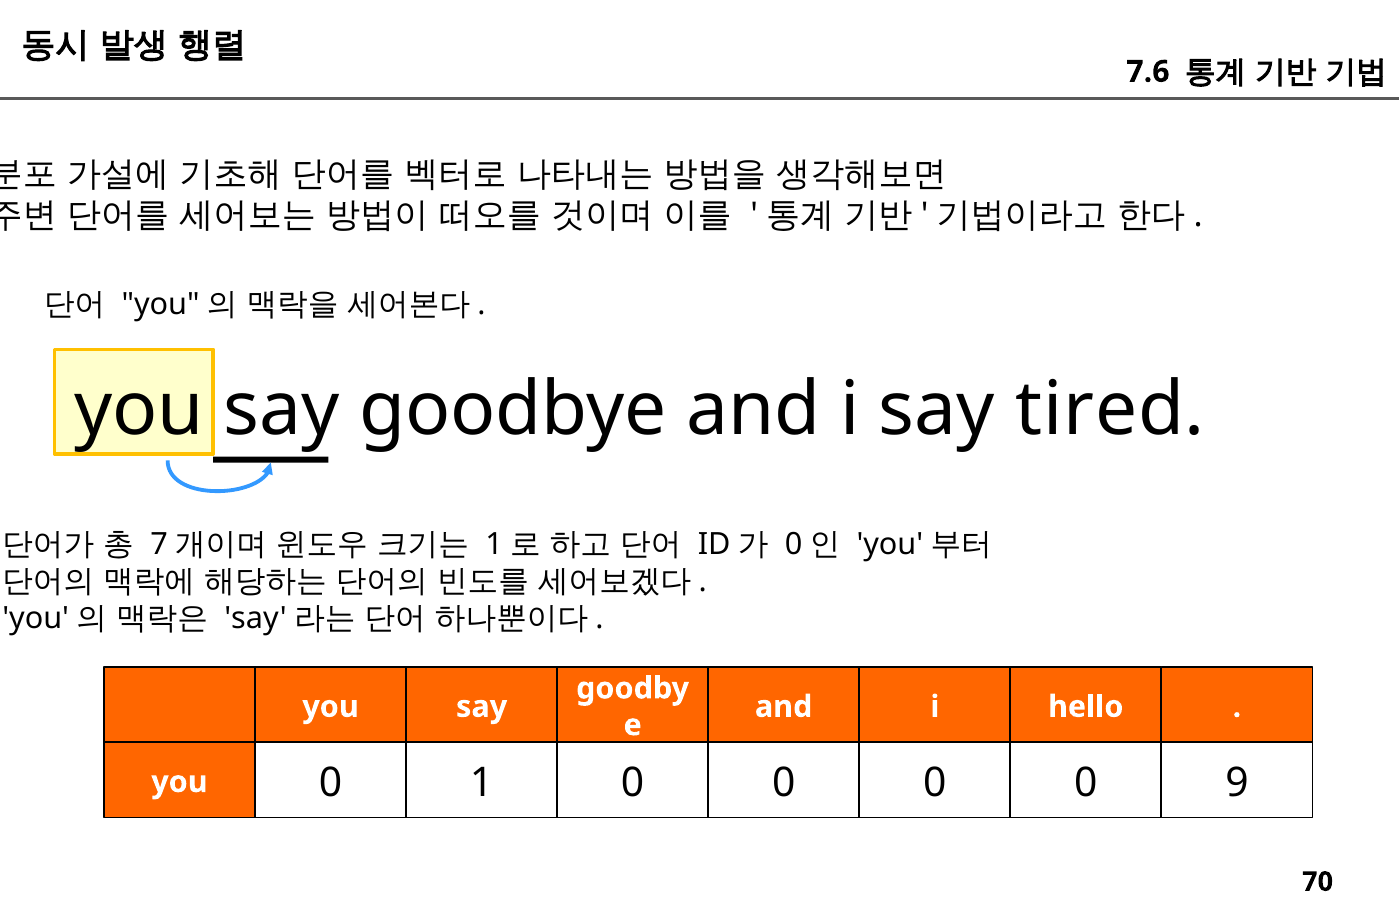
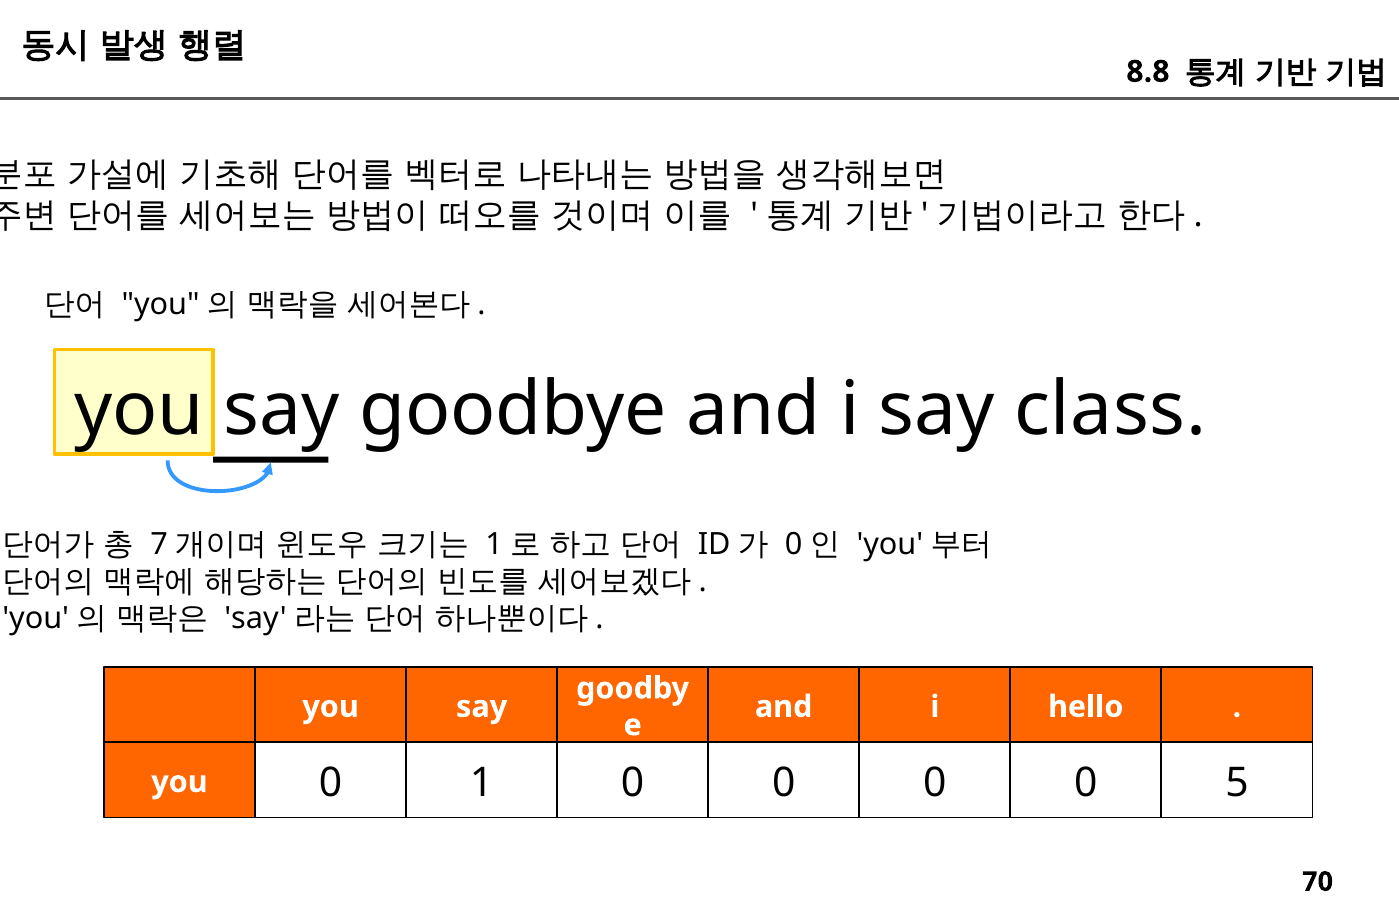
7.6: 7.6 -> 8.8
tired: tired -> class
9: 9 -> 5
